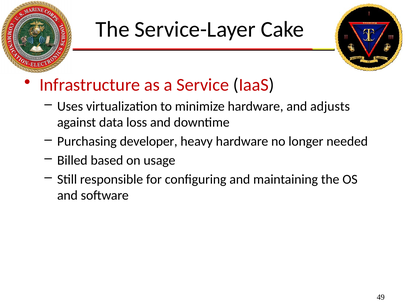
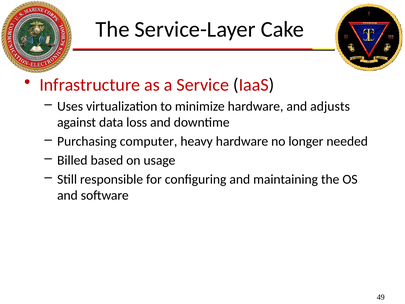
developer: developer -> computer
